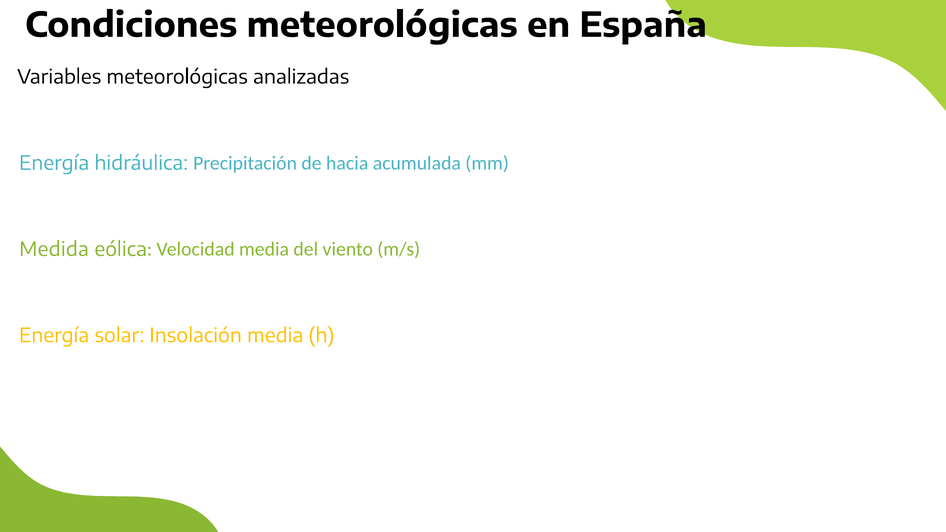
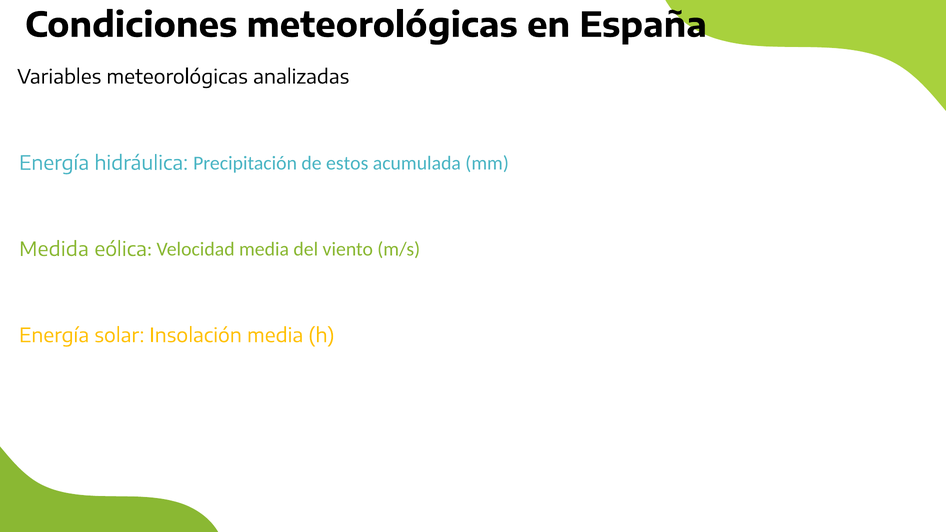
hacia: hacia -> estos
